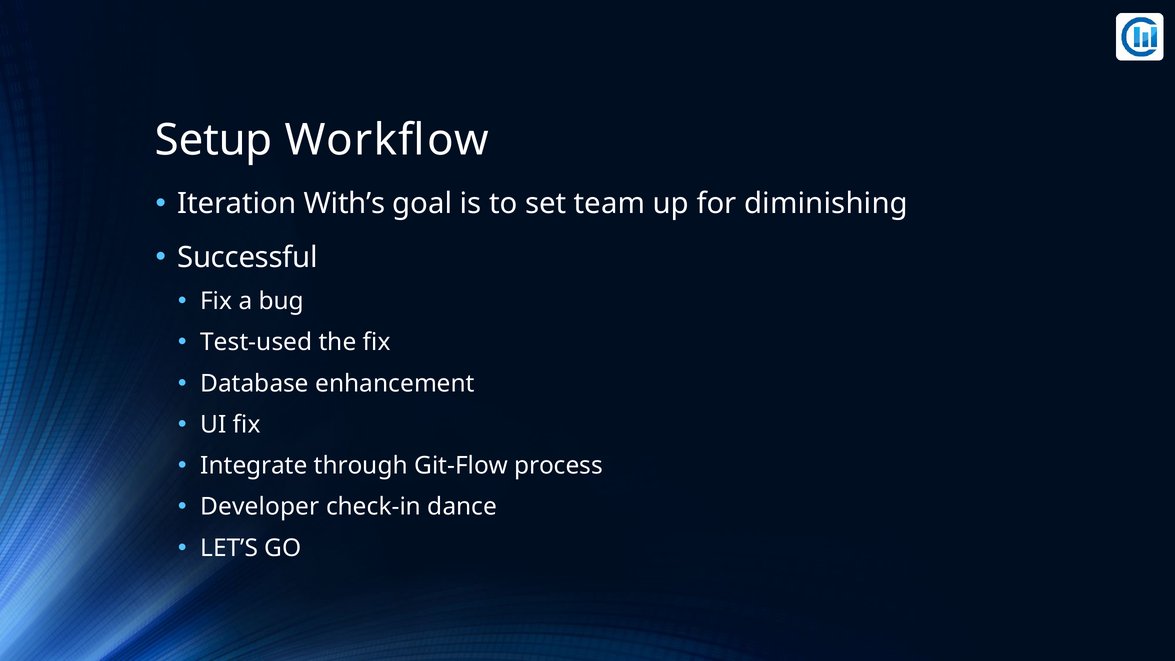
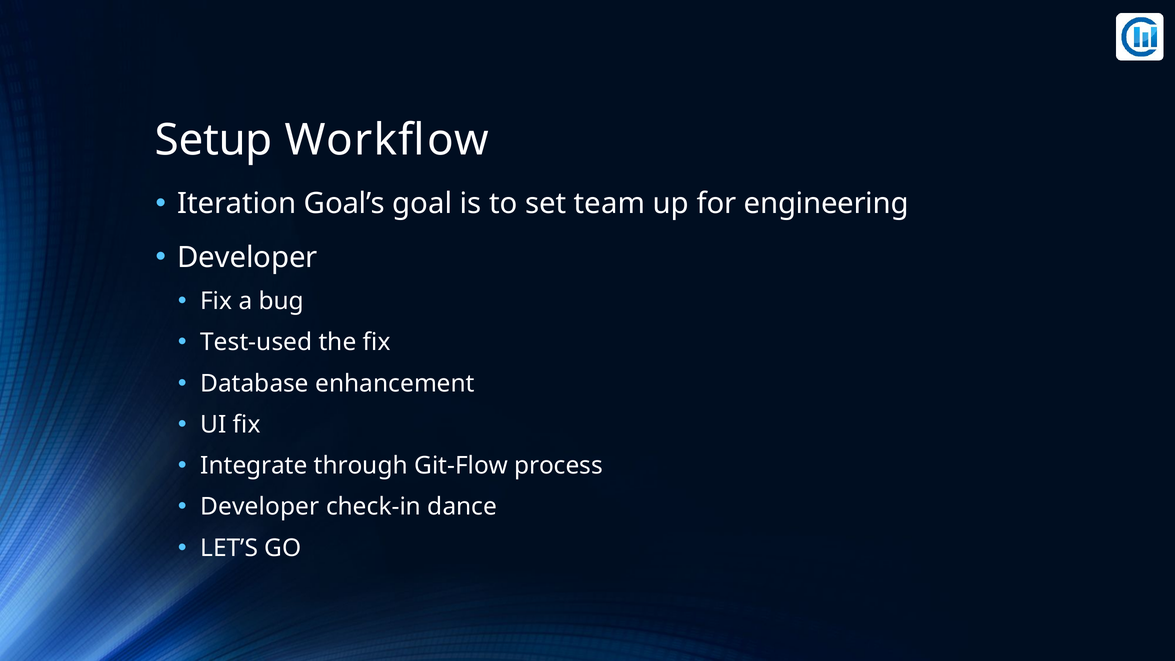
With’s: With’s -> Goal’s
diminishing: diminishing -> engineering
Successful at (247, 258): Successful -> Developer
